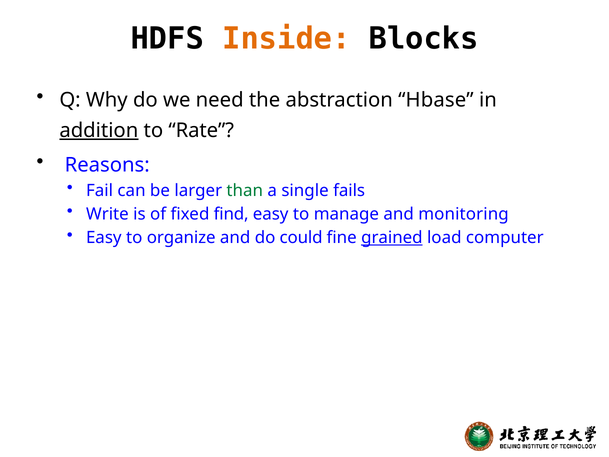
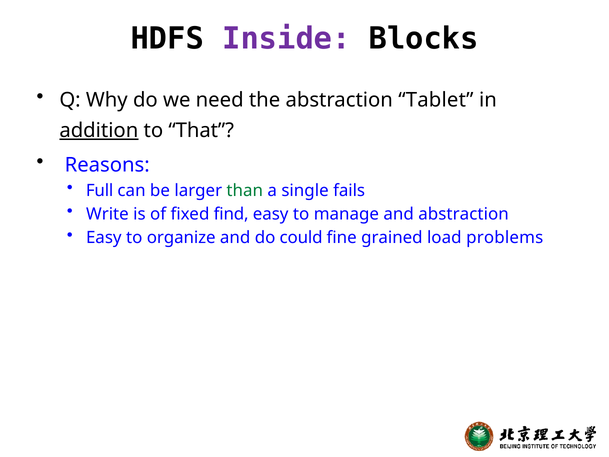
Inside colour: orange -> purple
Hbase: Hbase -> Tablet
Rate: Rate -> That
Fail: Fail -> Full
and monitoring: monitoring -> abstraction
grained underline: present -> none
computer: computer -> problems
